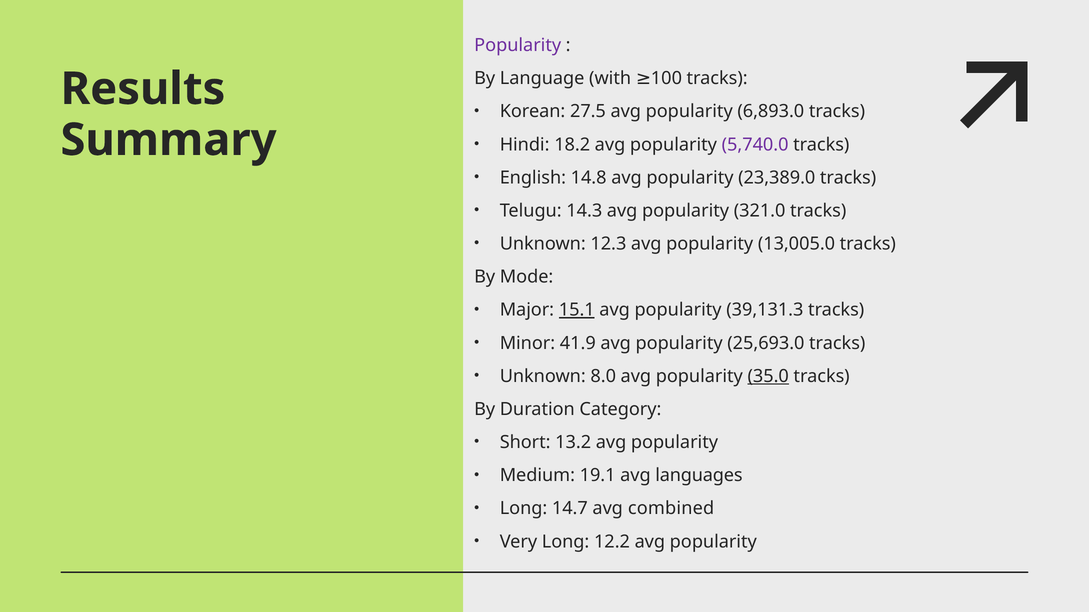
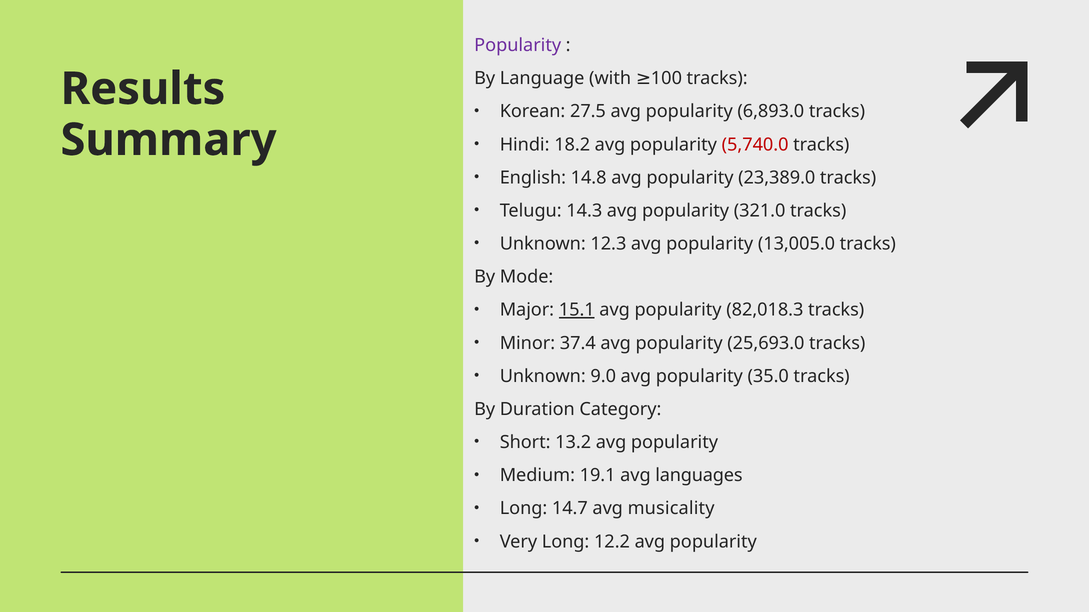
5,740.0 colour: purple -> red
39,131.3: 39,131.3 -> 82,018.3
41.9: 41.9 -> 37.4
8.0: 8.0 -> 9.0
35.0 underline: present -> none
combined: combined -> musicality
